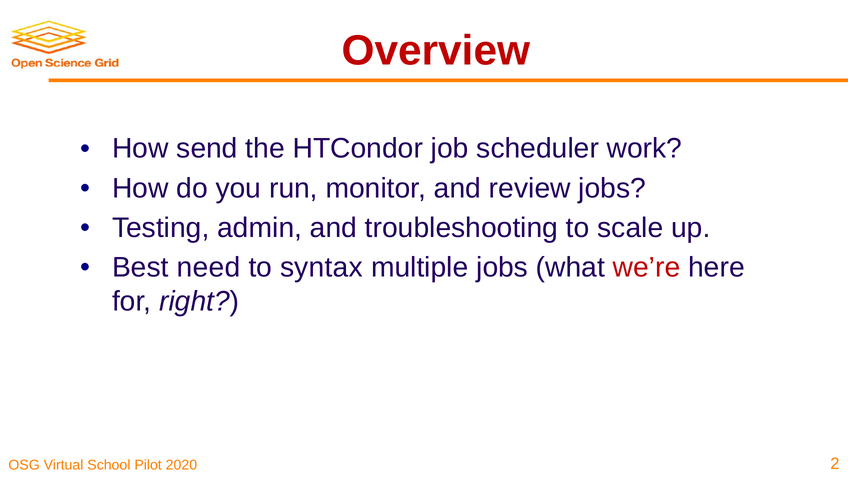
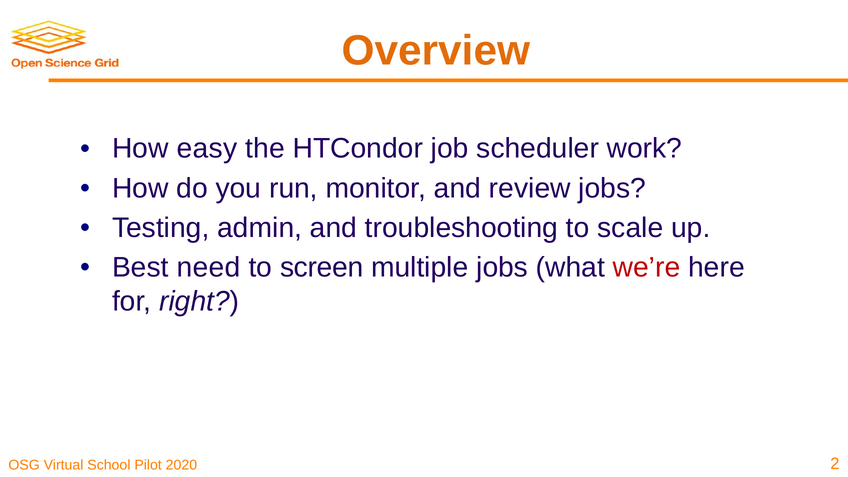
Overview colour: red -> orange
send: send -> easy
syntax: syntax -> screen
